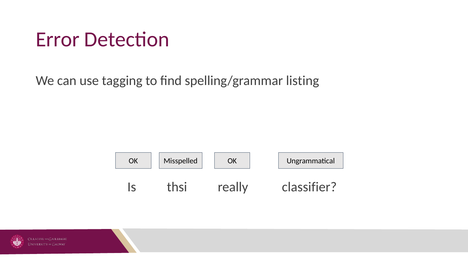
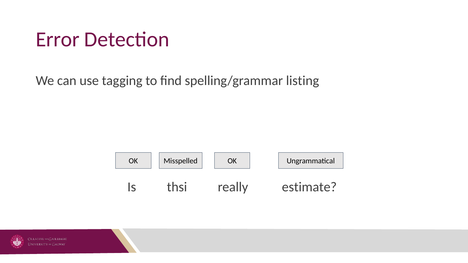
classifier: classifier -> estimate
